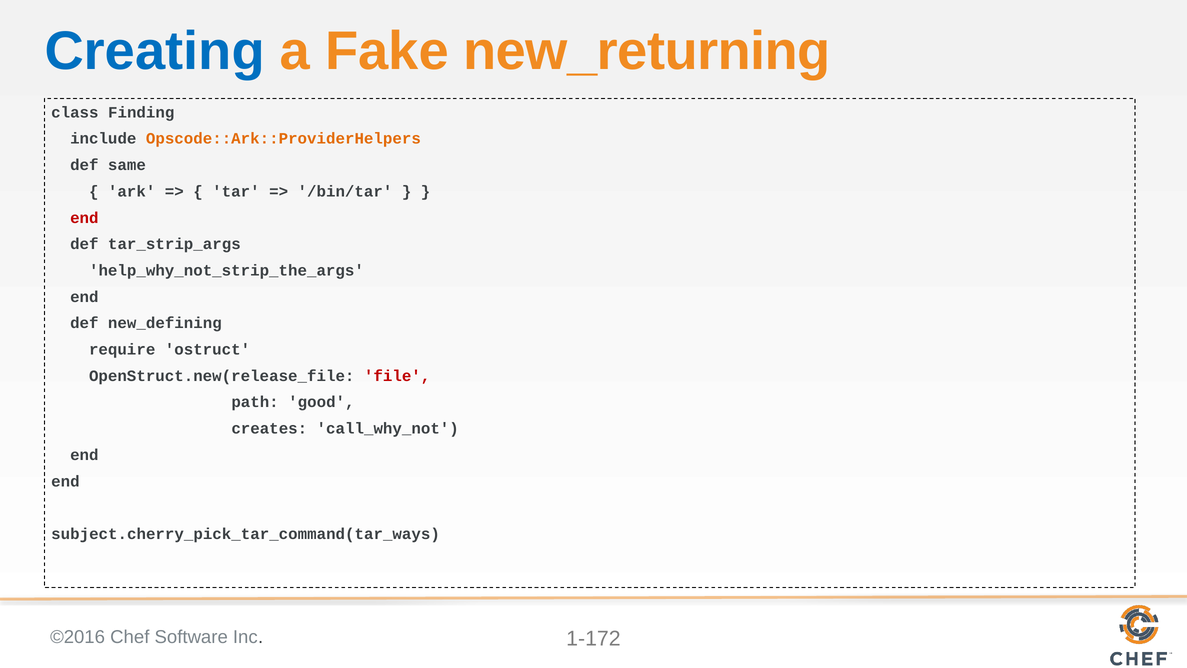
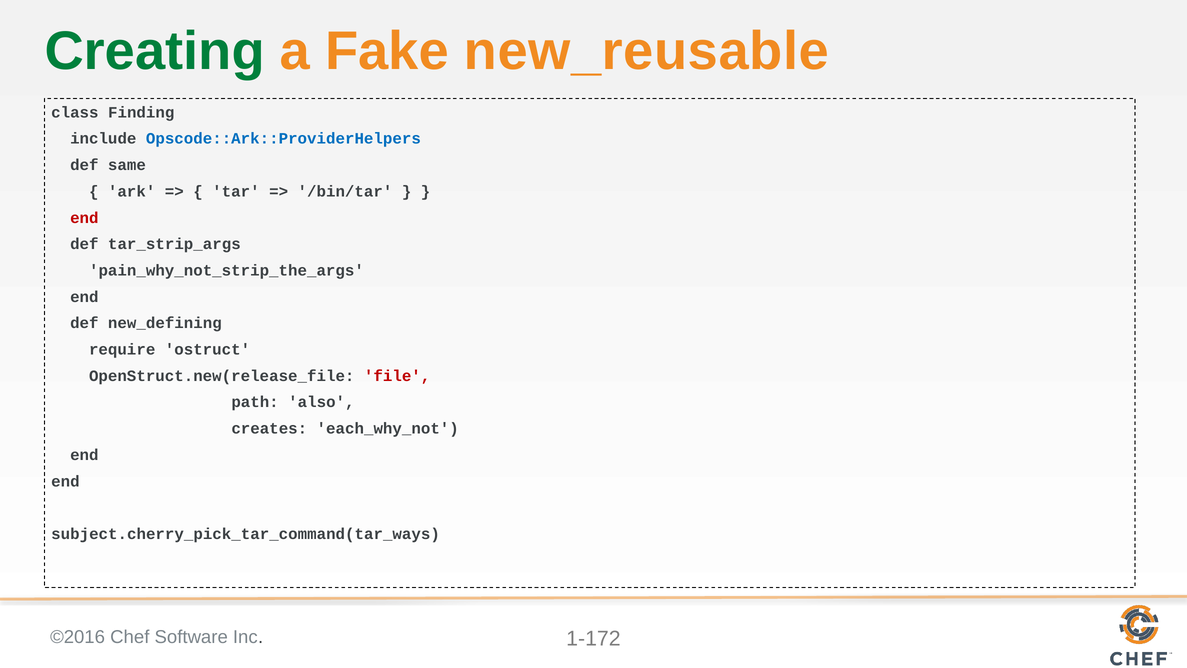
Creating colour: blue -> green
new_returning: new_returning -> new_reusable
Opscode::Ark::ProviderHelpers colour: orange -> blue
help_why_not_strip_the_args: help_why_not_strip_the_args -> pain_why_not_strip_the_args
good: good -> also
call_why_not: call_why_not -> each_why_not
